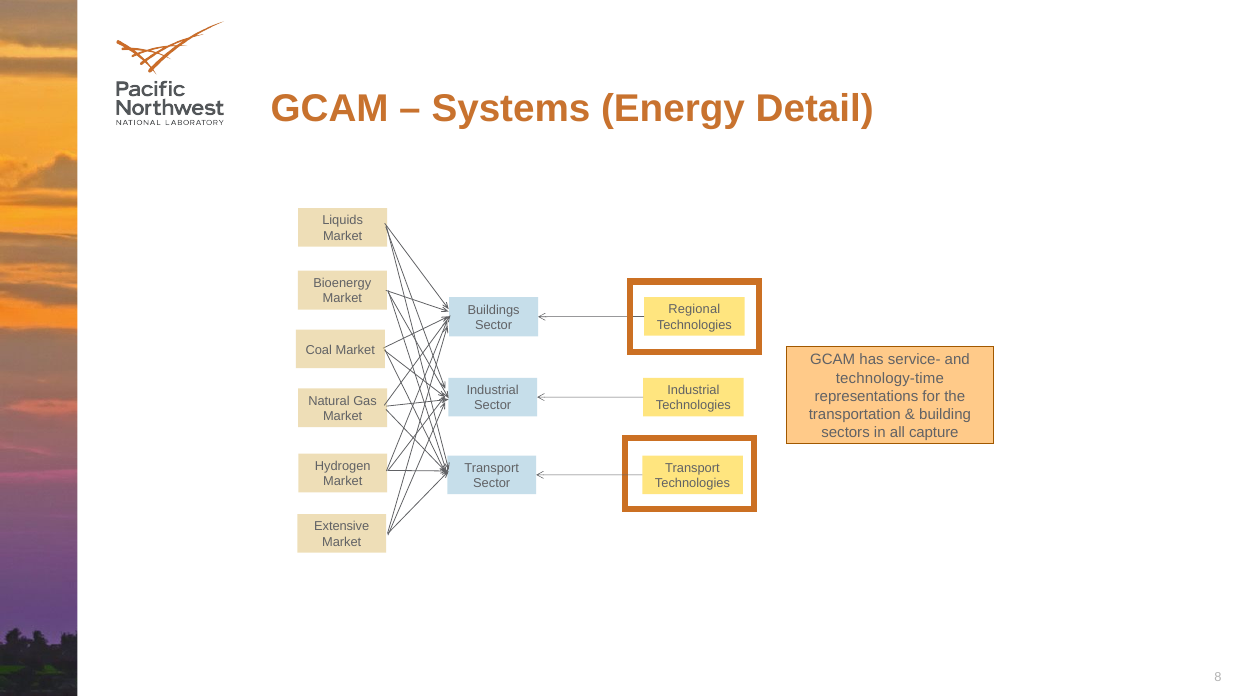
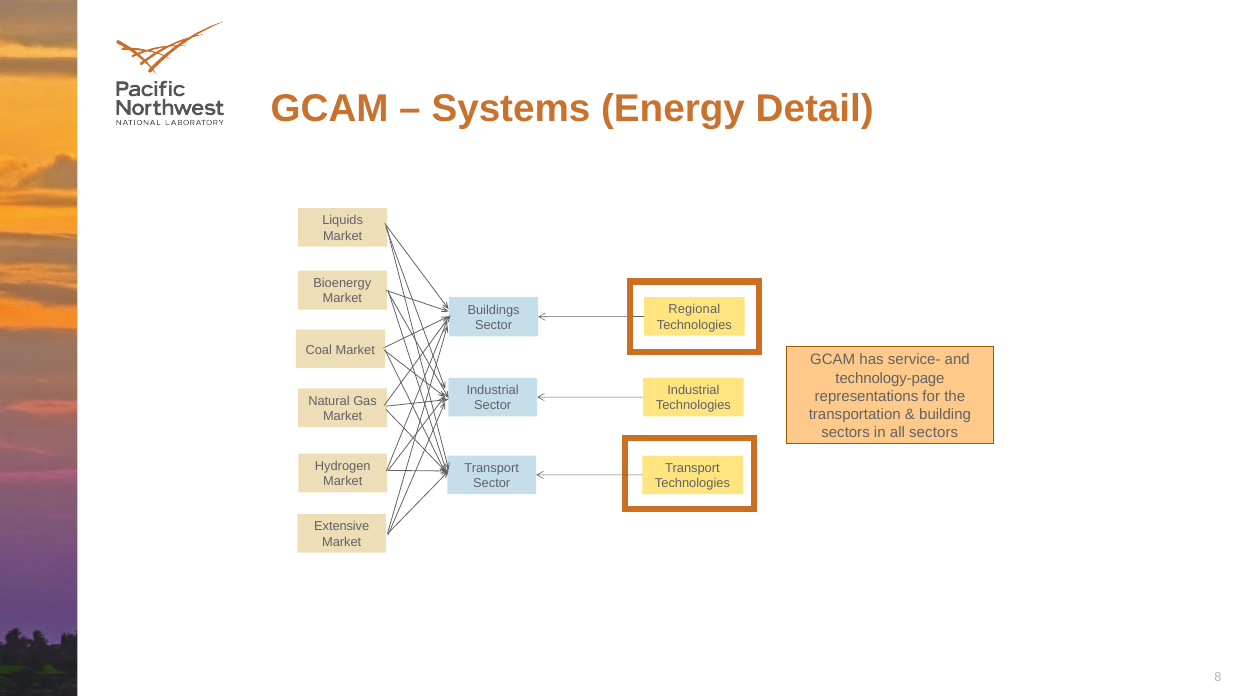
technology-time: technology-time -> technology-page
all capture: capture -> sectors
